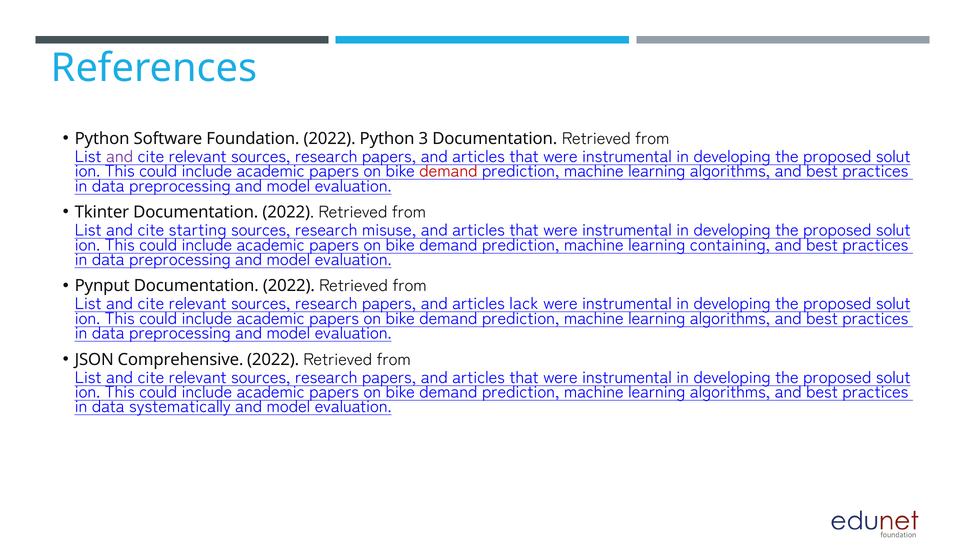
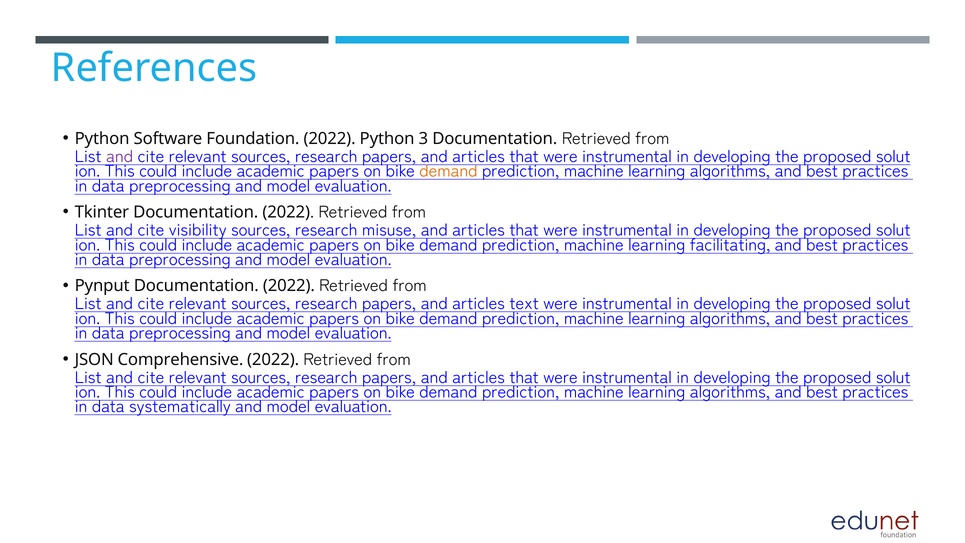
demand at (448, 171) colour: red -> orange
starting: starting -> visibility
containing: containing -> facilitating
lack: lack -> text
